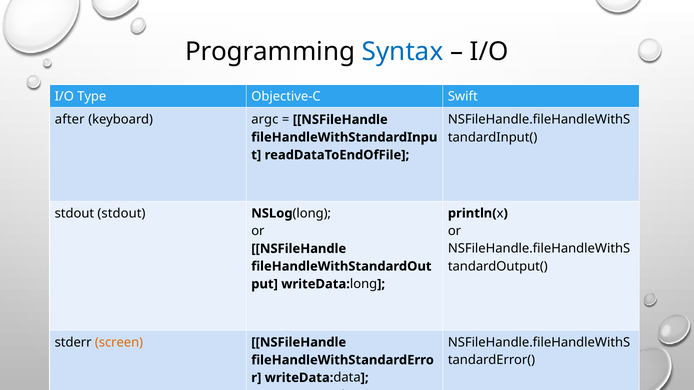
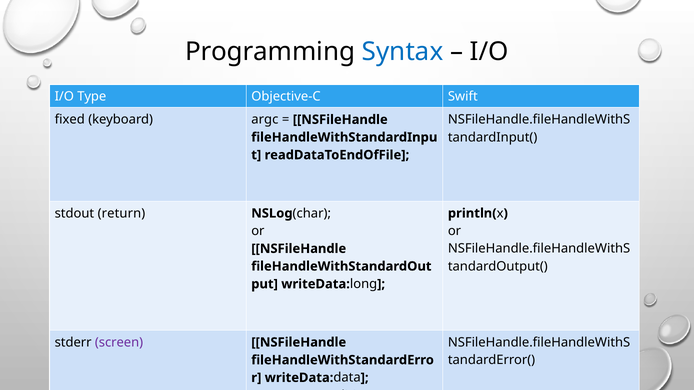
after: after -> fixed
stdout stdout: stdout -> return
long at (312, 213): long -> char
screen colour: orange -> purple
